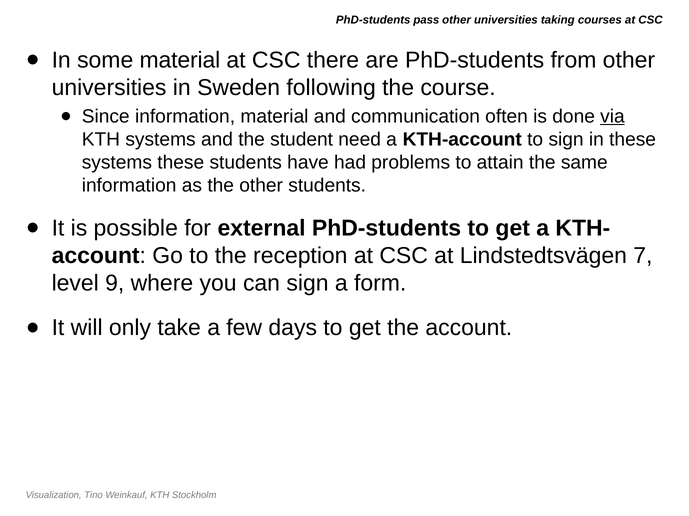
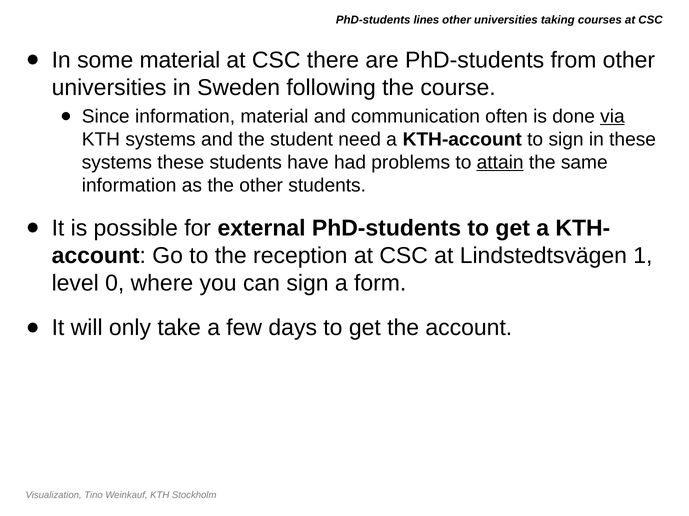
pass: pass -> lines
attain underline: none -> present
7: 7 -> 1
9: 9 -> 0
